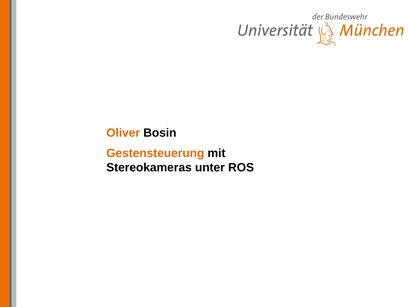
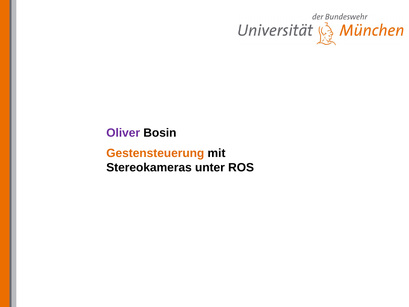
Oliver colour: orange -> purple
